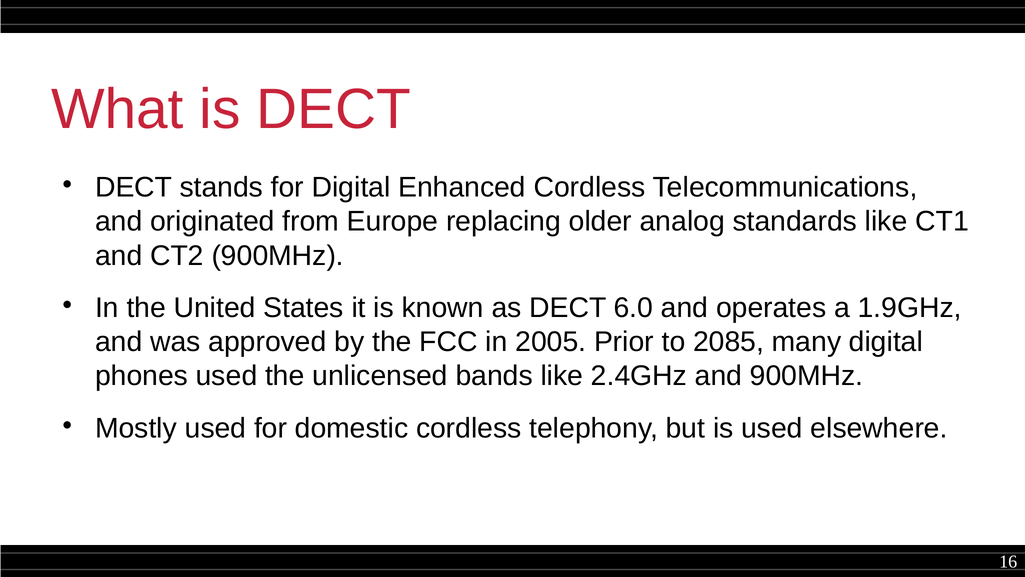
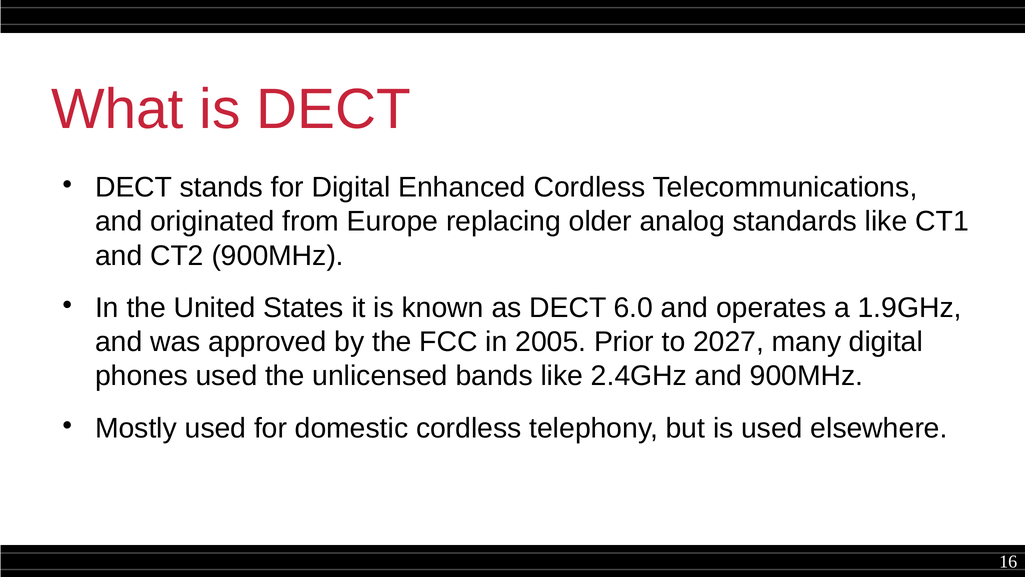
2085: 2085 -> 2027
